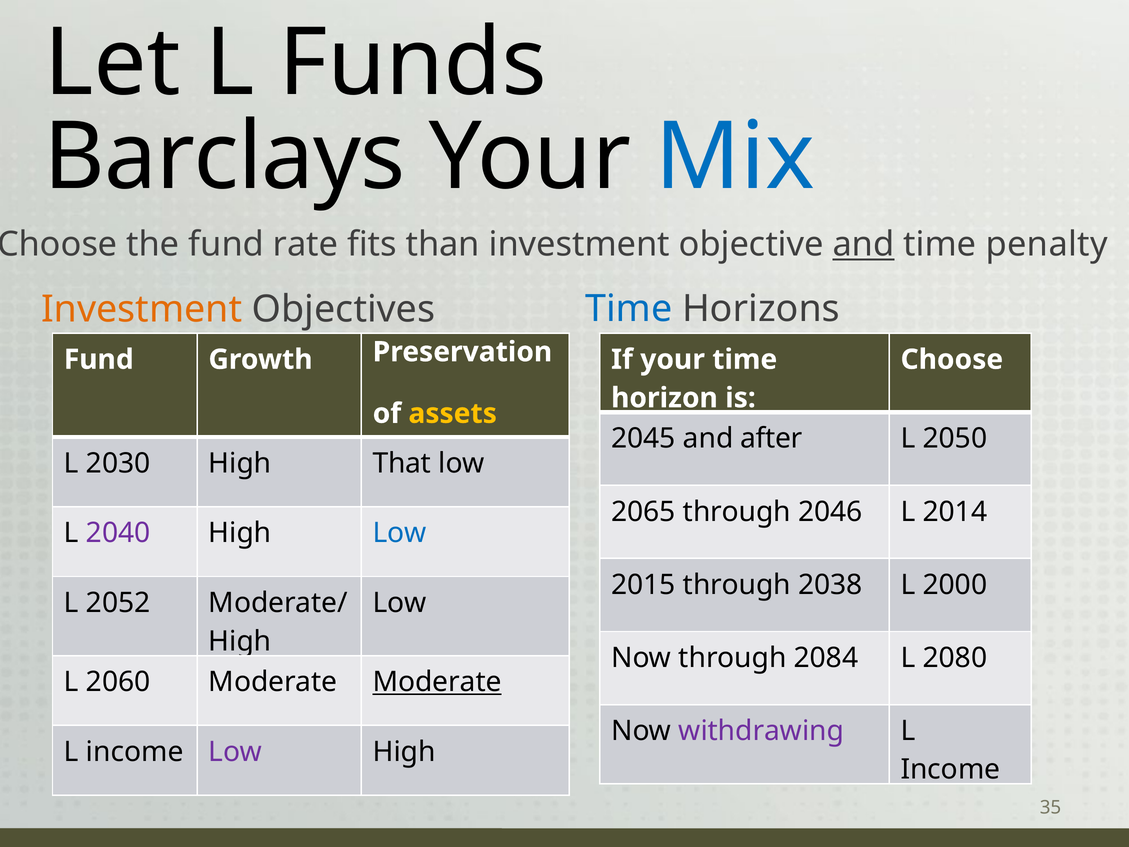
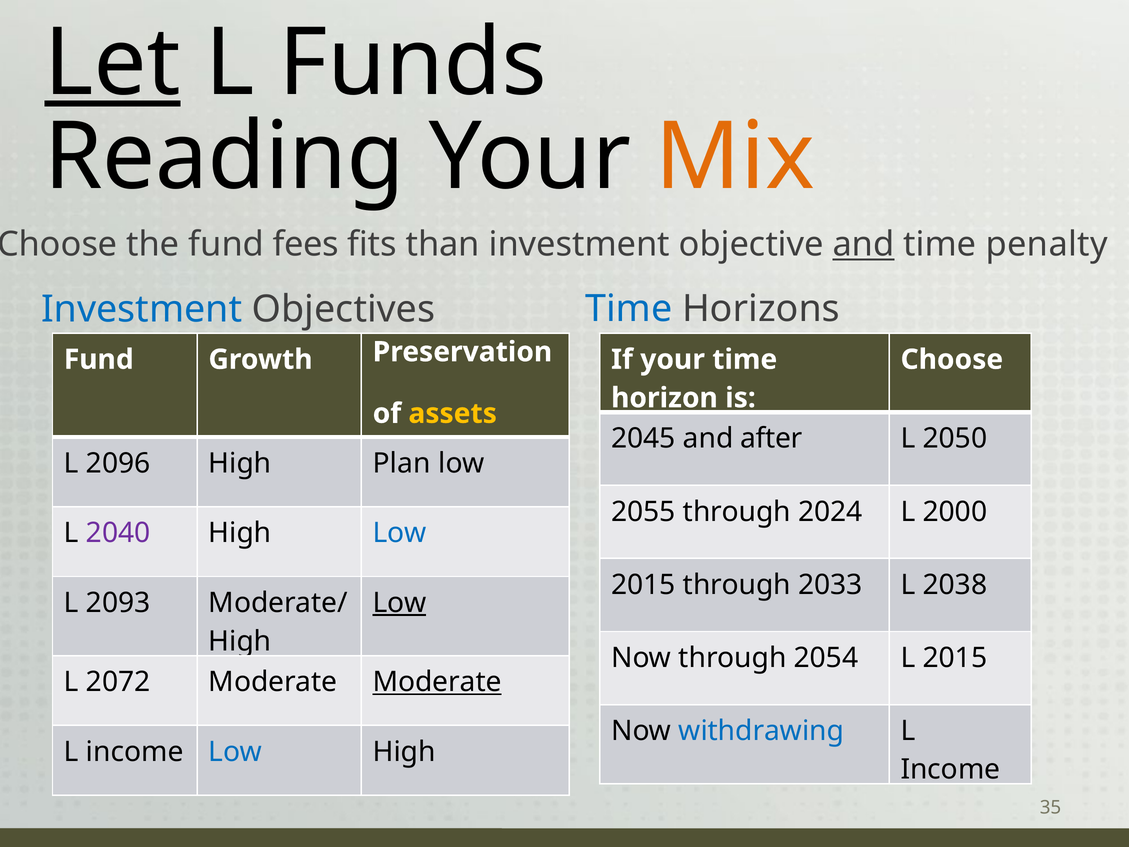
Let underline: none -> present
Barclays: Barclays -> Reading
Mix colour: blue -> orange
rate: rate -> fees
Investment at (142, 309) colour: orange -> blue
2030: 2030 -> 2096
That: That -> Plan
2065: 2065 -> 2055
2046: 2046 -> 2024
2014: 2014 -> 2000
2038: 2038 -> 2033
2000: 2000 -> 2038
2052: 2052 -> 2093
Low at (400, 603) underline: none -> present
2084: 2084 -> 2054
L 2080: 2080 -> 2015
2060: 2060 -> 2072
withdrawing colour: purple -> blue
Low at (235, 752) colour: purple -> blue
